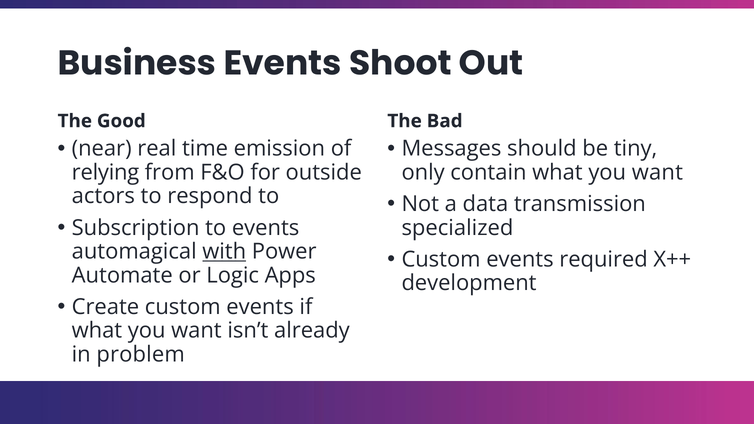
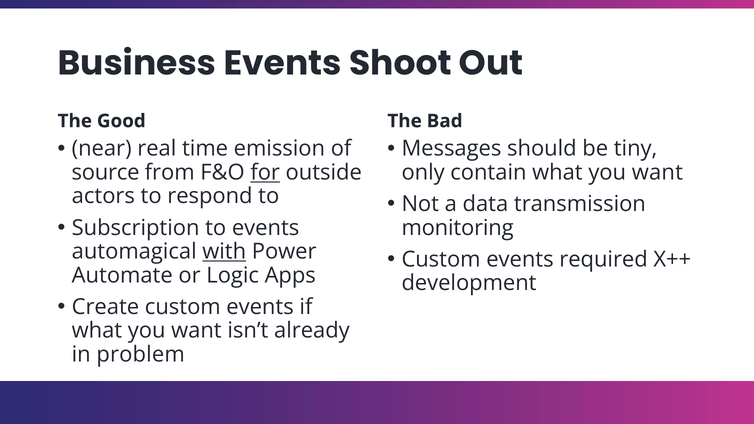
relying: relying -> source
for underline: none -> present
specialized: specialized -> monitoring
